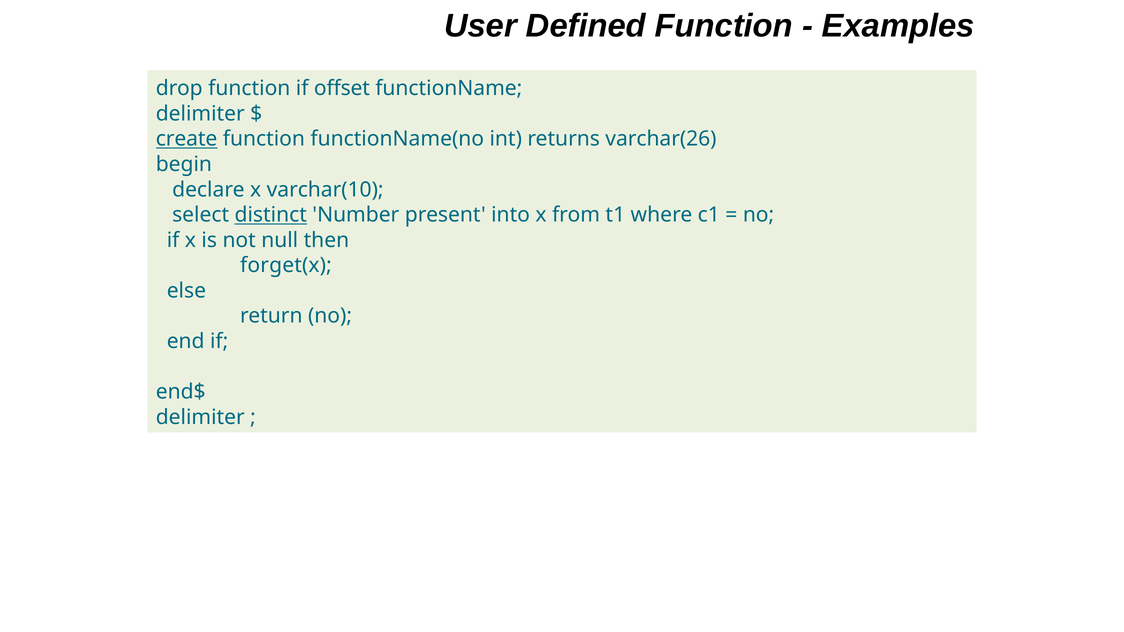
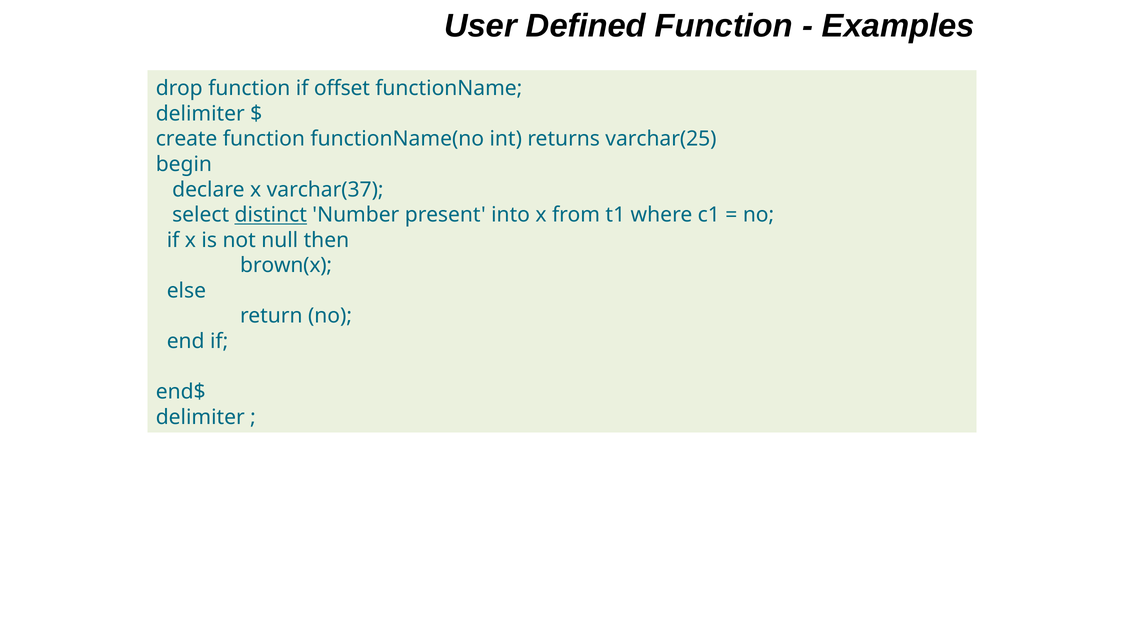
create underline: present -> none
varchar(26: varchar(26 -> varchar(25
varchar(10: varchar(10 -> varchar(37
forget(x: forget(x -> brown(x
